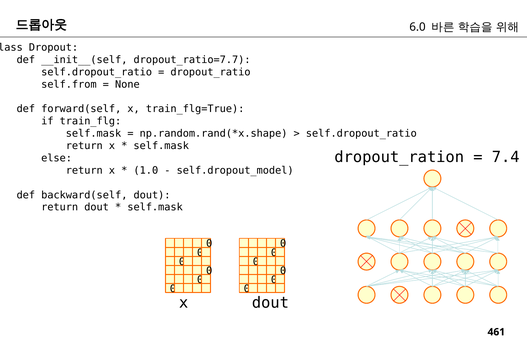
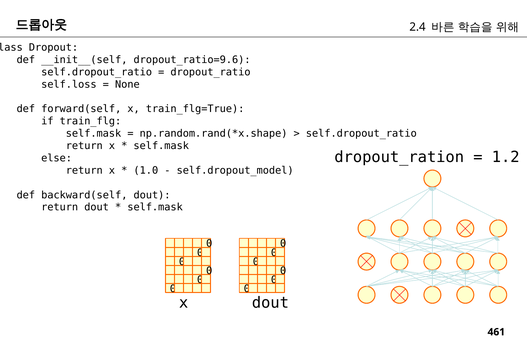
6.0: 6.0 -> 2.4
dropout_ratio=7.7: dropout_ratio=7.7 -> dropout_ratio=9.6
self.from: self.from -> self.loss
7.4: 7.4 -> 1.2
